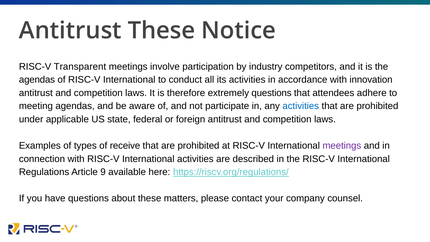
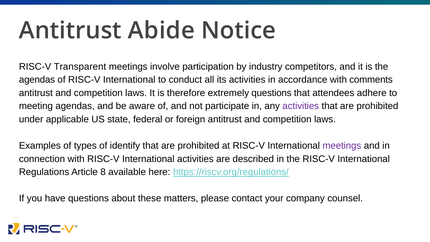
Antitrust These: These -> Abide
innovation: innovation -> comments
activities at (301, 106) colour: blue -> purple
receive: receive -> identify
9: 9 -> 8
